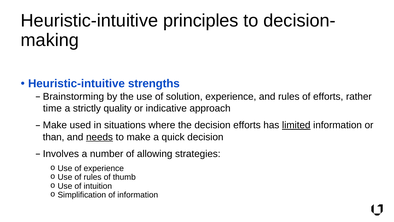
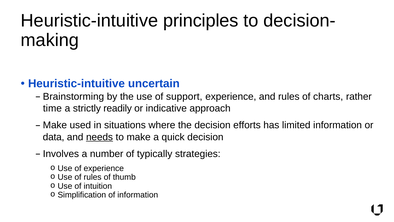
strengths: strengths -> uncertain
solution: solution -> support
of efforts: efforts -> charts
quality: quality -> readily
limited underline: present -> none
than: than -> data
allowing: allowing -> typically
